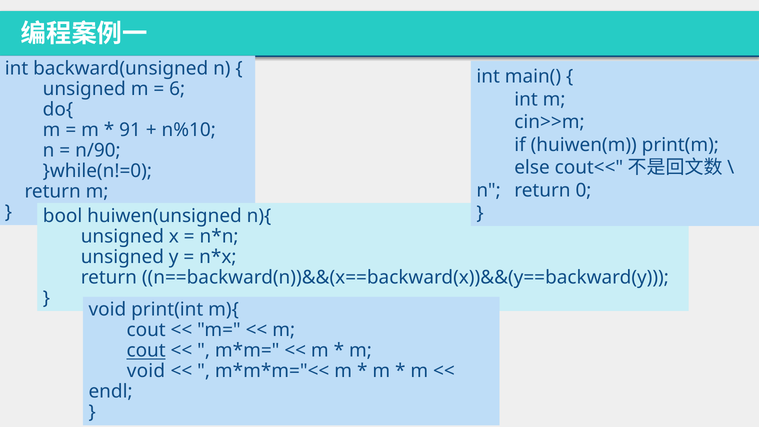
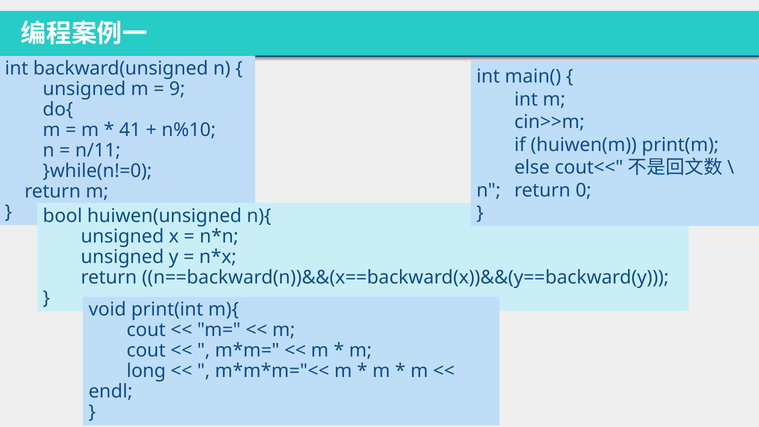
6: 6 -> 9
91: 91 -> 41
n/90: n/90 -> n/11
cout at (146, 351) underline: present -> none
void at (146, 371): void -> long
